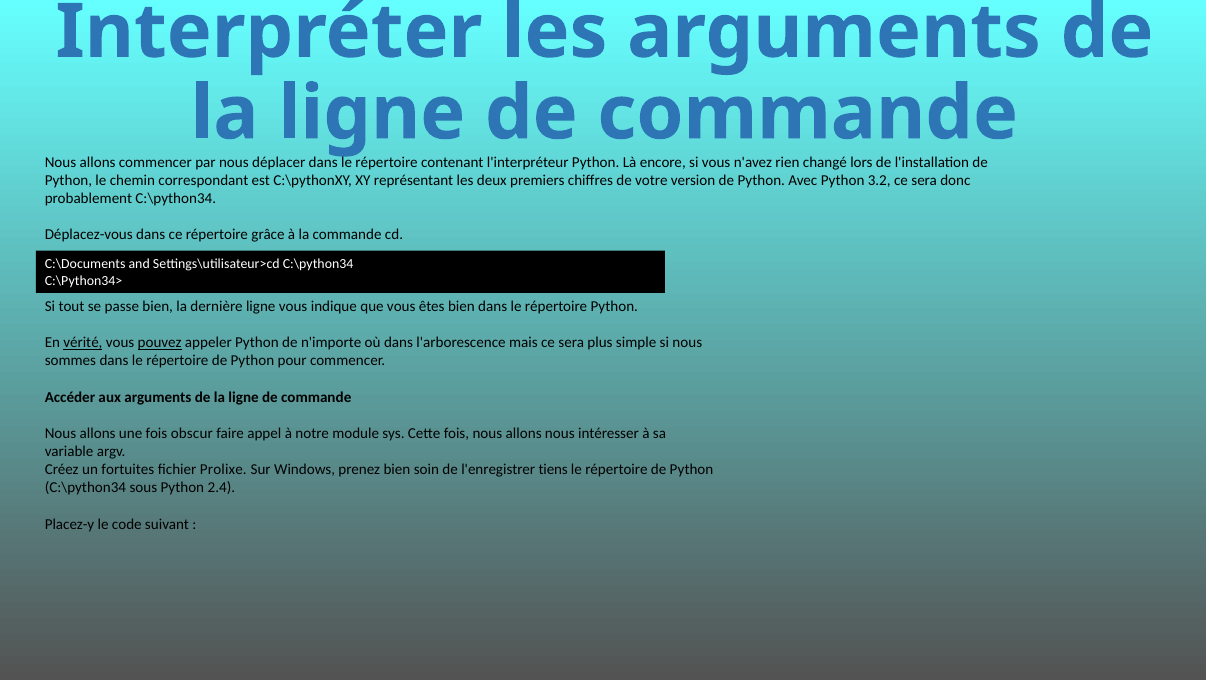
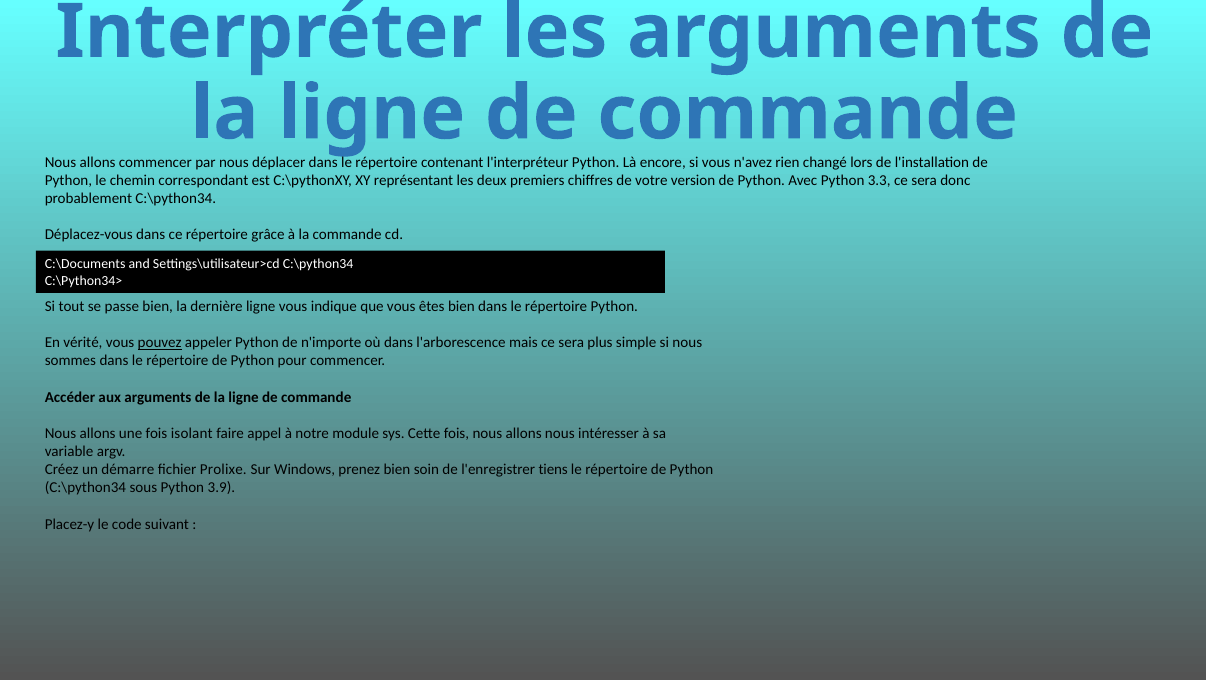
3.2: 3.2 -> 3.3
vérité underline: present -> none
obscur: obscur -> isolant
fortuites: fortuites -> démarre
2.4: 2.4 -> 3.9
